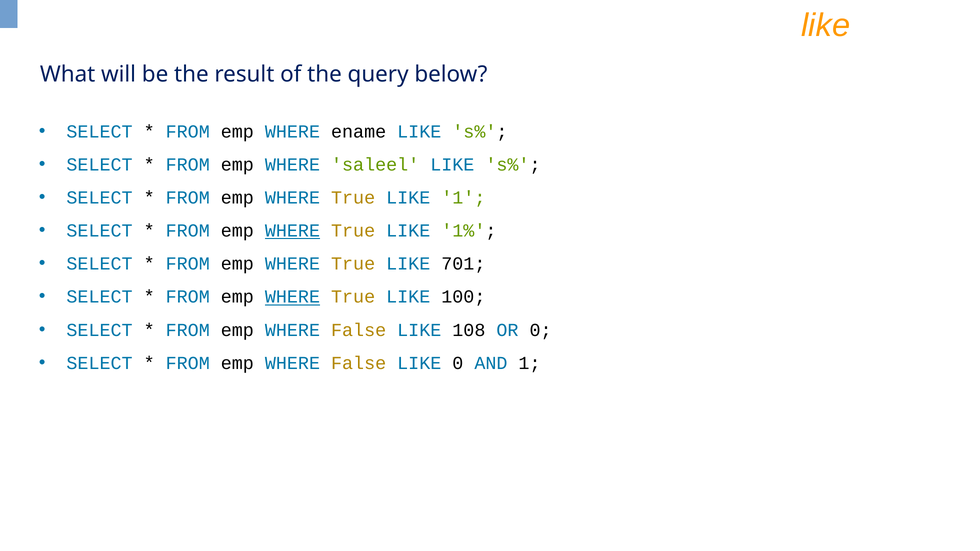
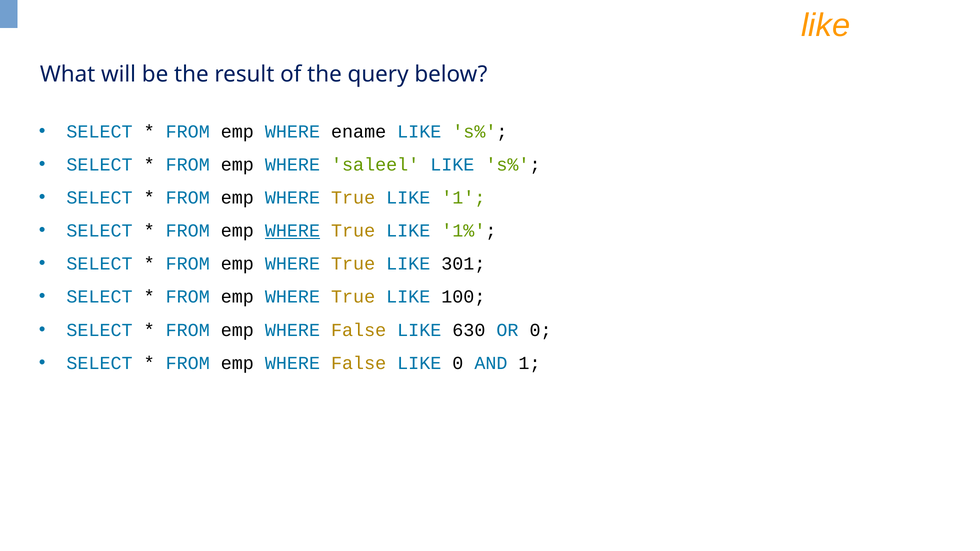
701: 701 -> 301
WHERE at (292, 297) underline: present -> none
108: 108 -> 630
